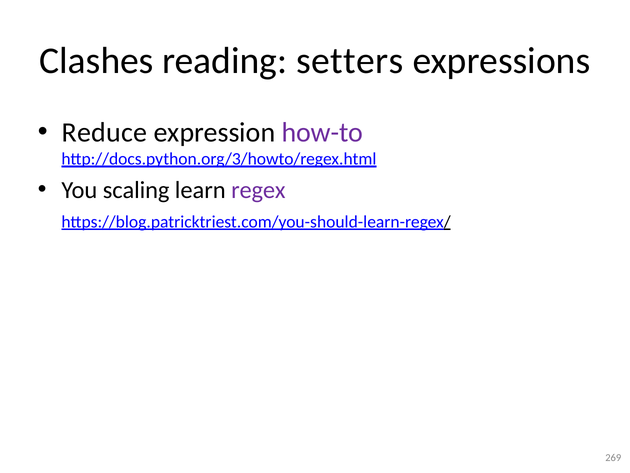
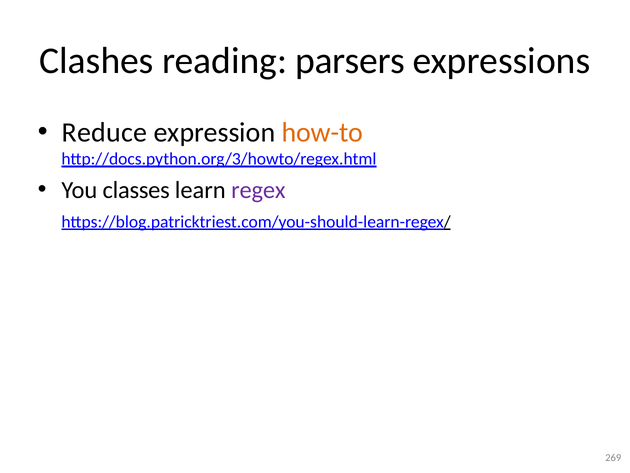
setters: setters -> parsers
how-to colour: purple -> orange
scaling: scaling -> classes
